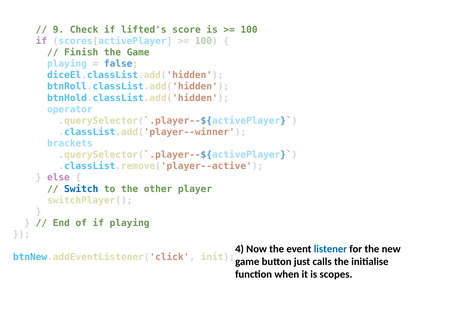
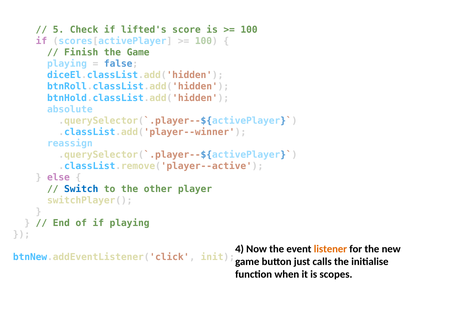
9: 9 -> 5
operator: operator -> absolute
brackets: brackets -> reassign
listener colour: blue -> orange
